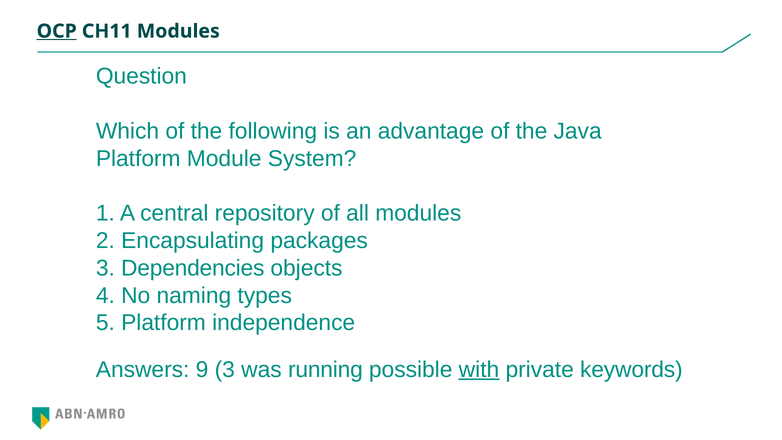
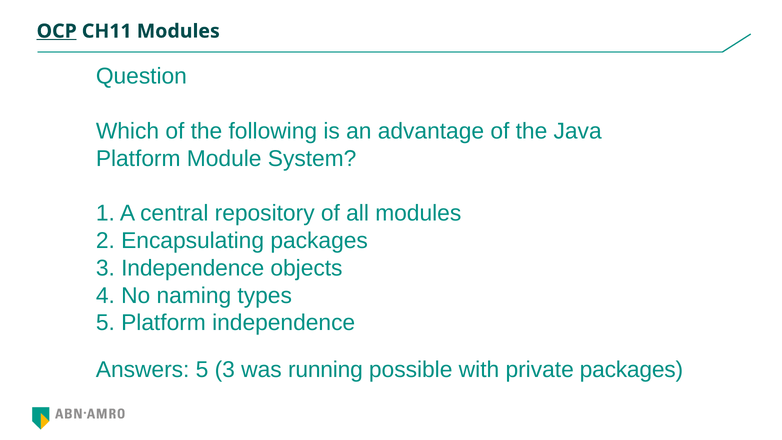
3 Dependencies: Dependencies -> Independence
Answers 9: 9 -> 5
with underline: present -> none
private keywords: keywords -> packages
